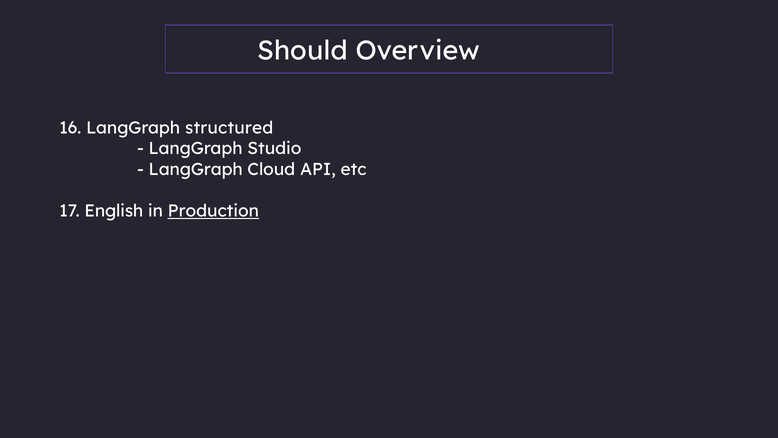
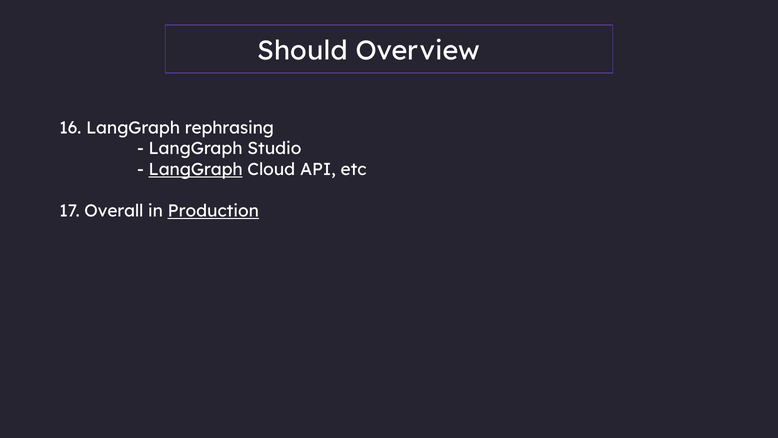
structured: structured -> rephrasing
LangGraph at (196, 169) underline: none -> present
English: English -> Overall
